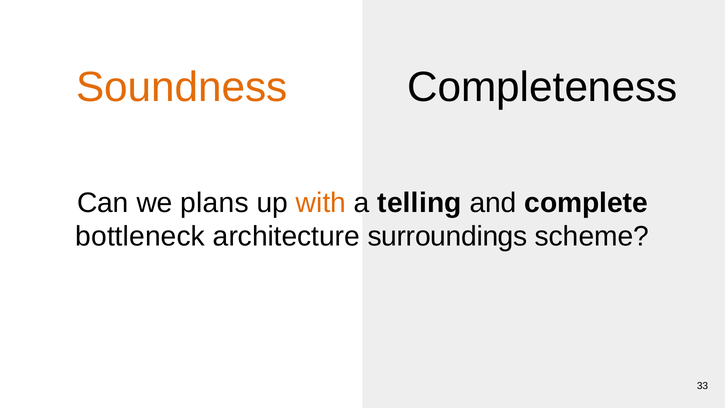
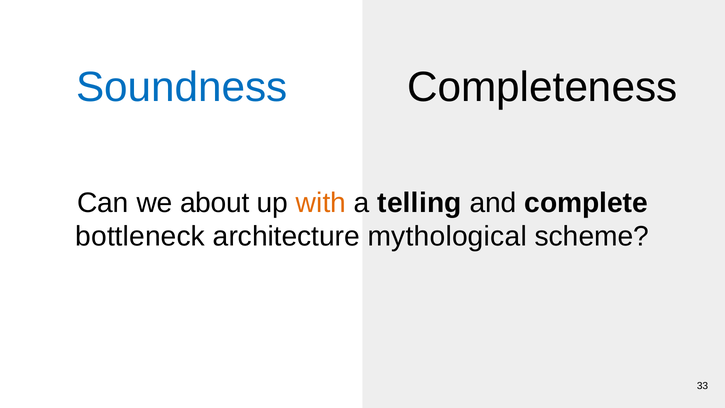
Soundness colour: orange -> blue
plans: plans -> about
surroundings: surroundings -> mythological
